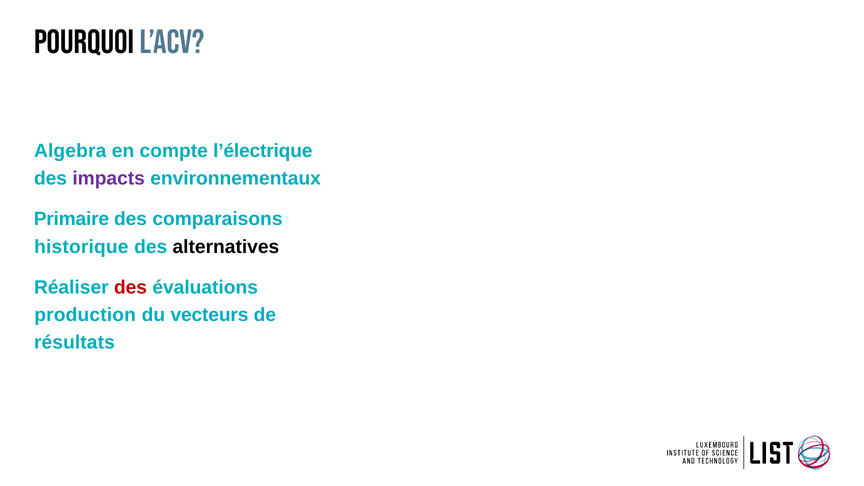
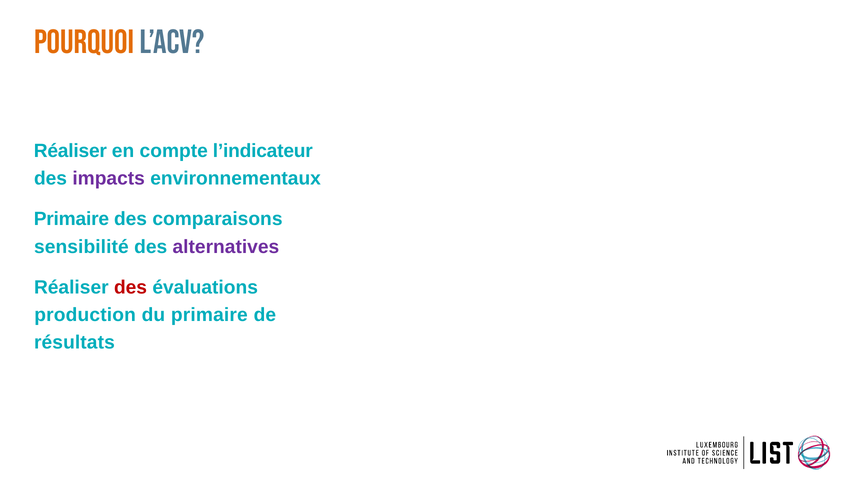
Pourquoi colour: black -> orange
Algebra at (70, 151): Algebra -> Réaliser
l’électrique: l’électrique -> l’indicateur
historique: historique -> sensibilité
alternatives colour: black -> purple
du vecteurs: vecteurs -> primaire
